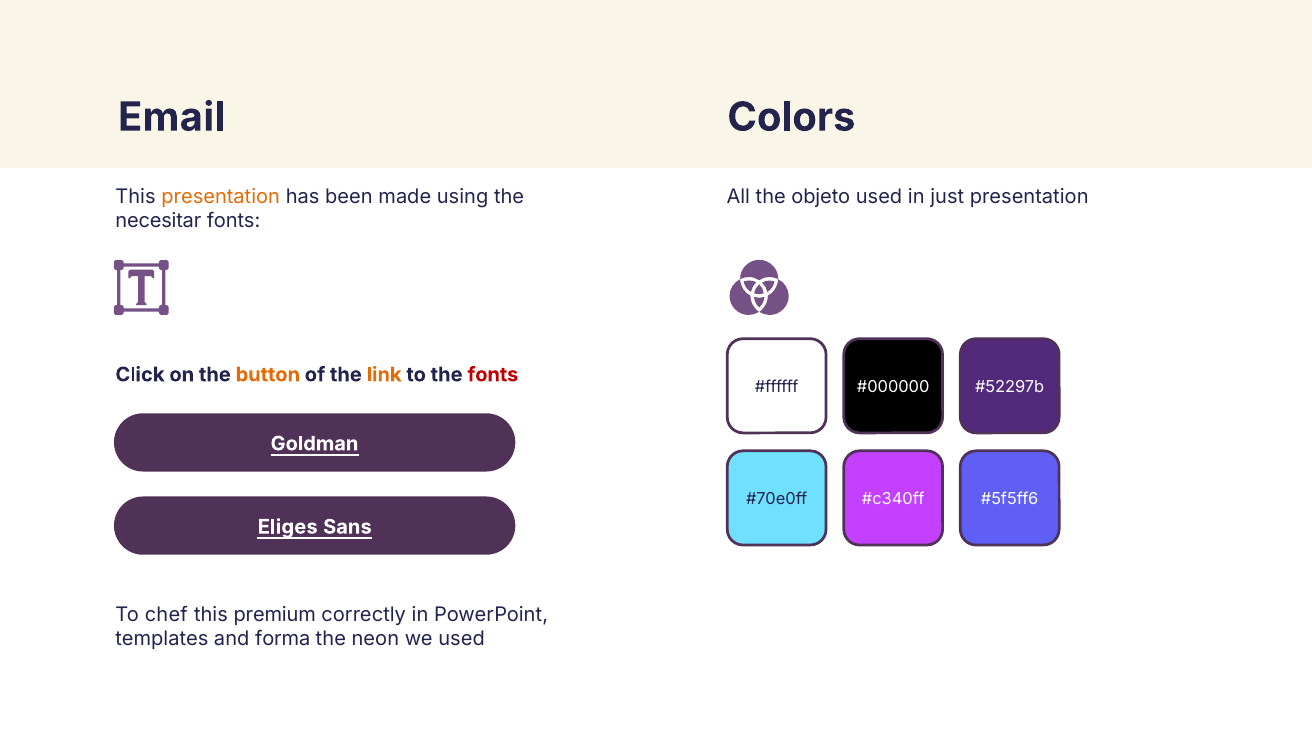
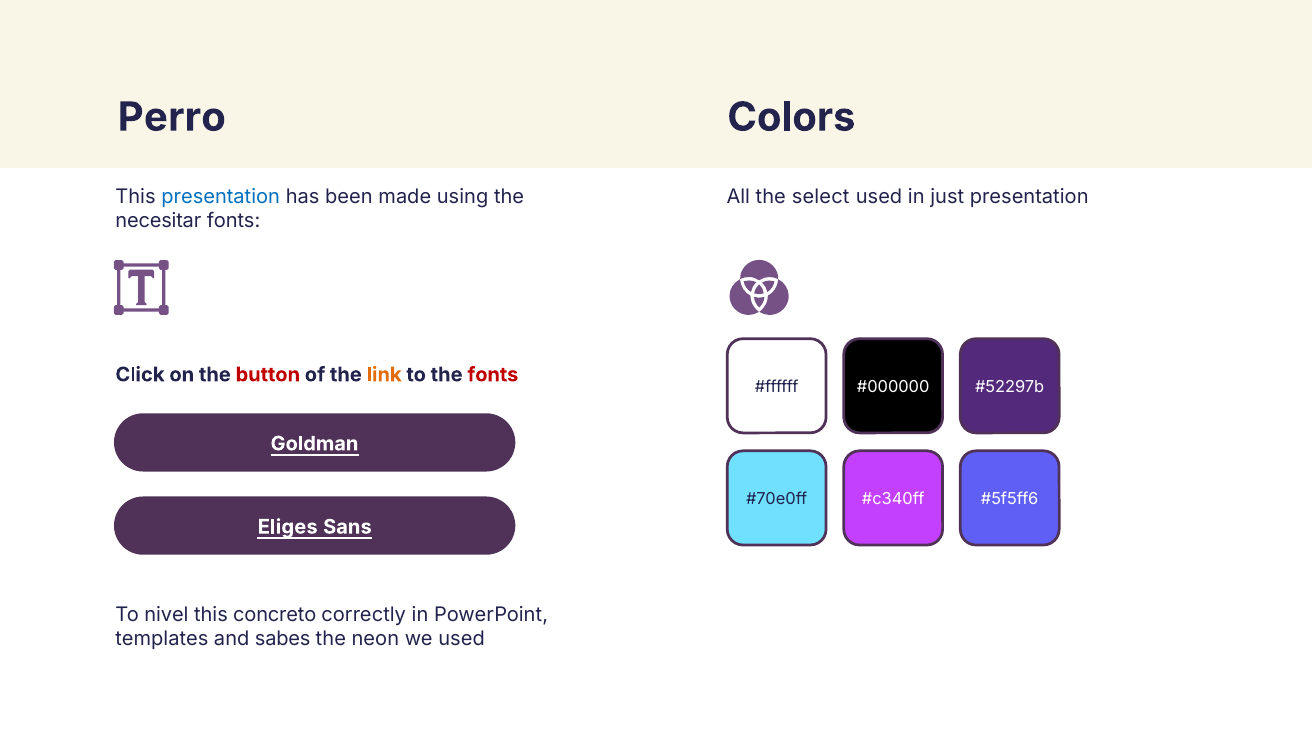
Email: Email -> Perro
presentation at (221, 197) colour: orange -> blue
objeto: objeto -> select
button colour: orange -> red
chef: chef -> nivel
premium: premium -> concreto
forma: forma -> sabes
